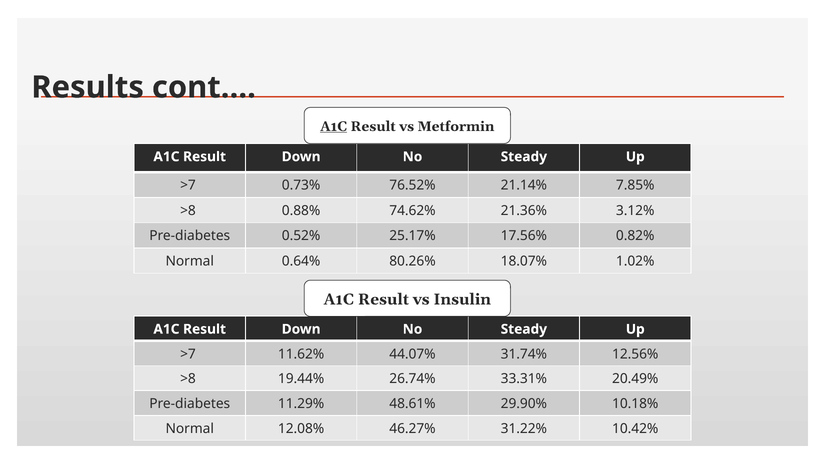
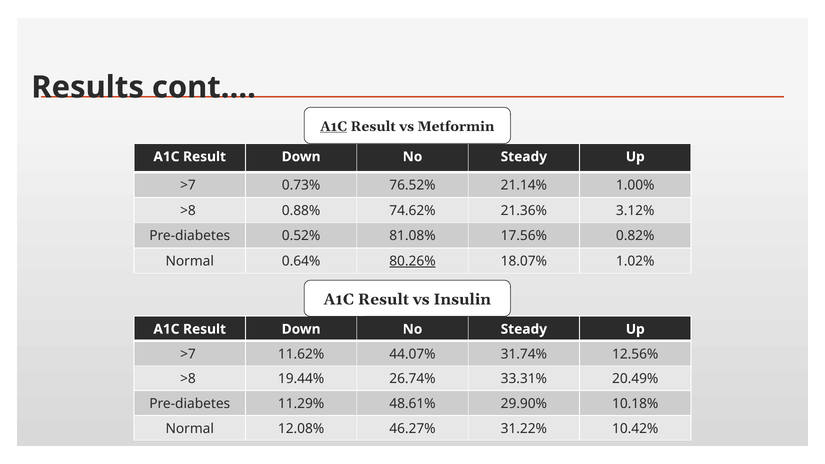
7.85%: 7.85% -> 1.00%
25.17%: 25.17% -> 81.08%
80.26% underline: none -> present
